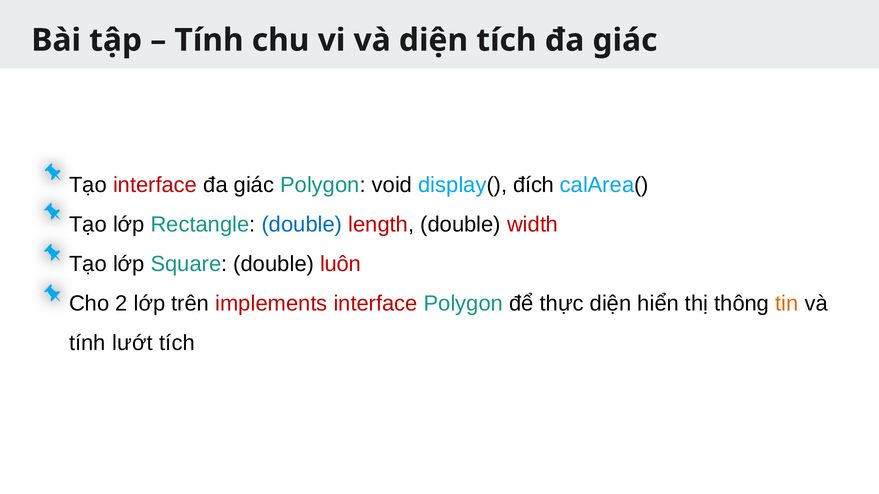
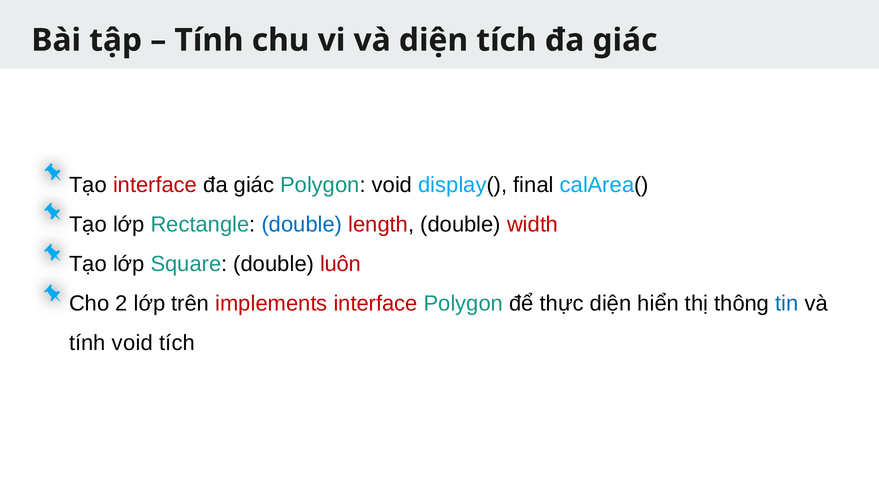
đích: đích -> final
tin colour: orange -> blue
tính lướt: lướt -> void
